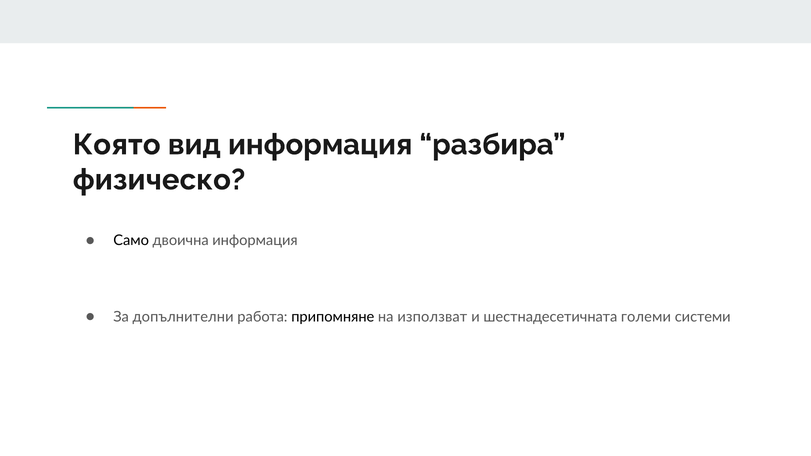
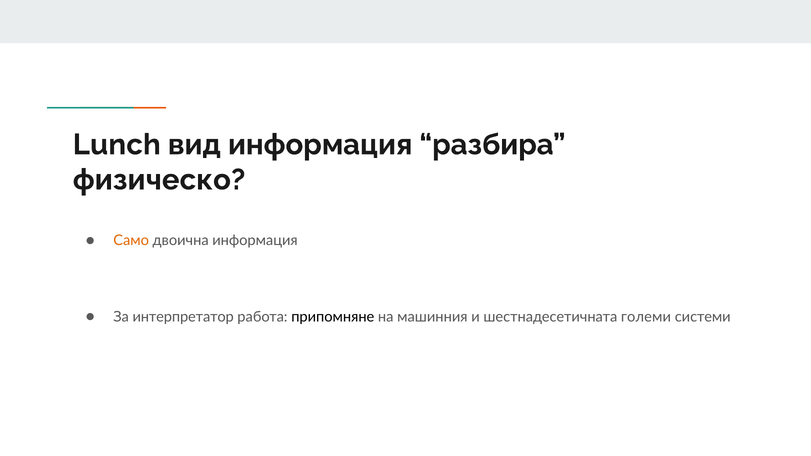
Която: Която -> Lunch
Само colour: black -> orange
допълнителни: допълнителни -> интерпретатор
използват: използват -> машинния
